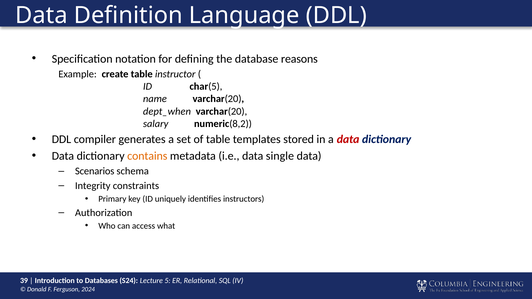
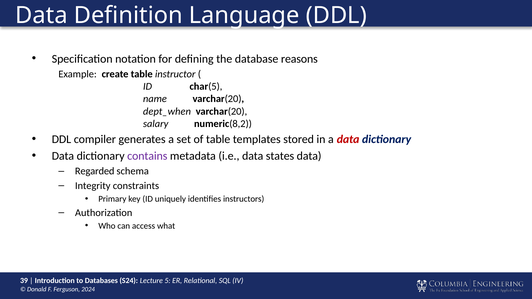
contains colour: orange -> purple
single: single -> states
Scenarios: Scenarios -> Regarded
